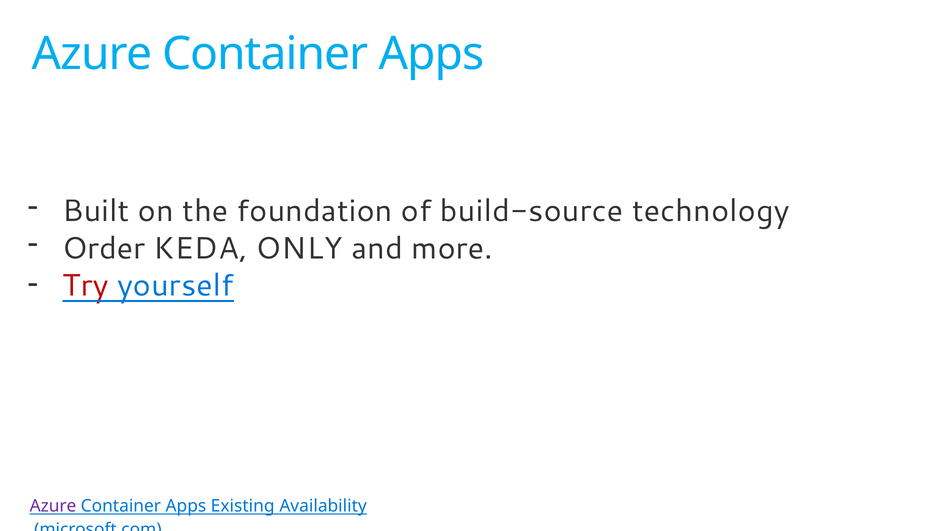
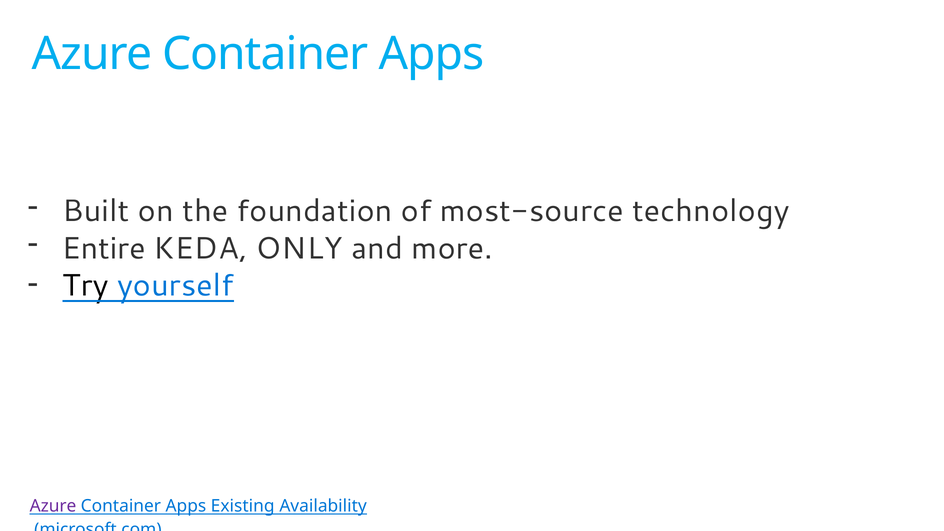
build-source: build-source -> most-source
Order: Order -> Entire
Try colour: red -> black
